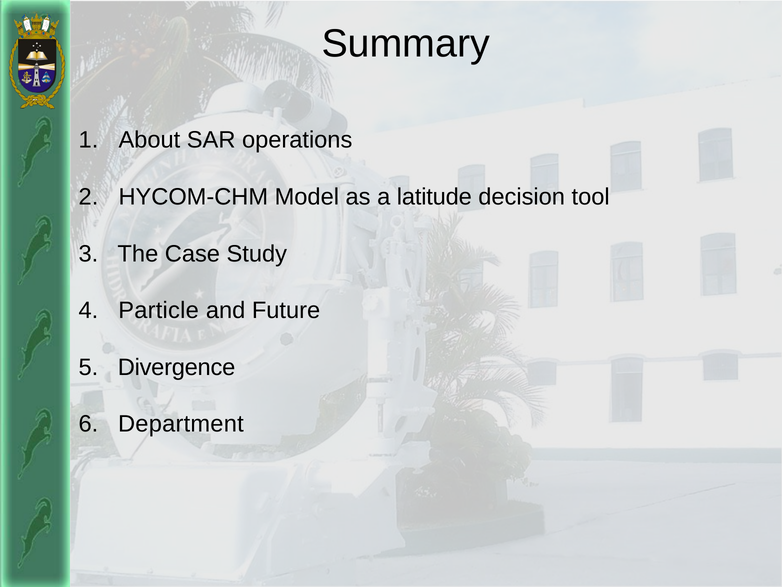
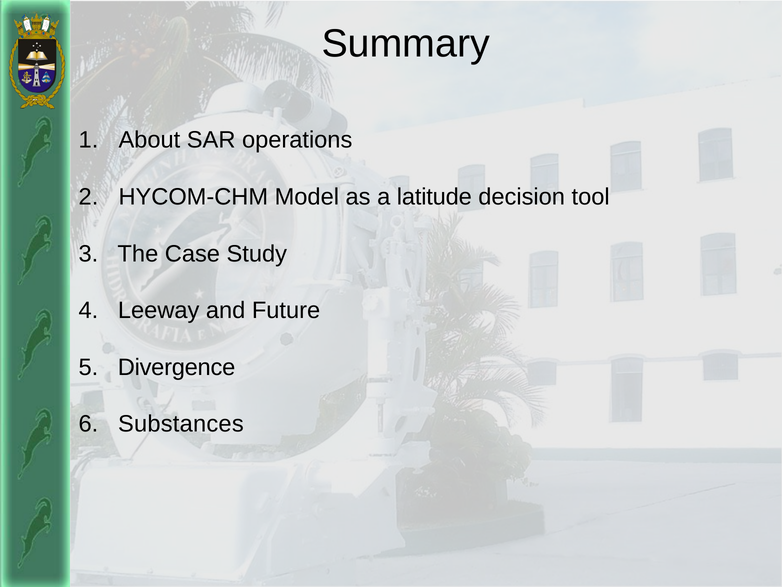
Particle: Particle -> Leeway
Department: Department -> Substances
